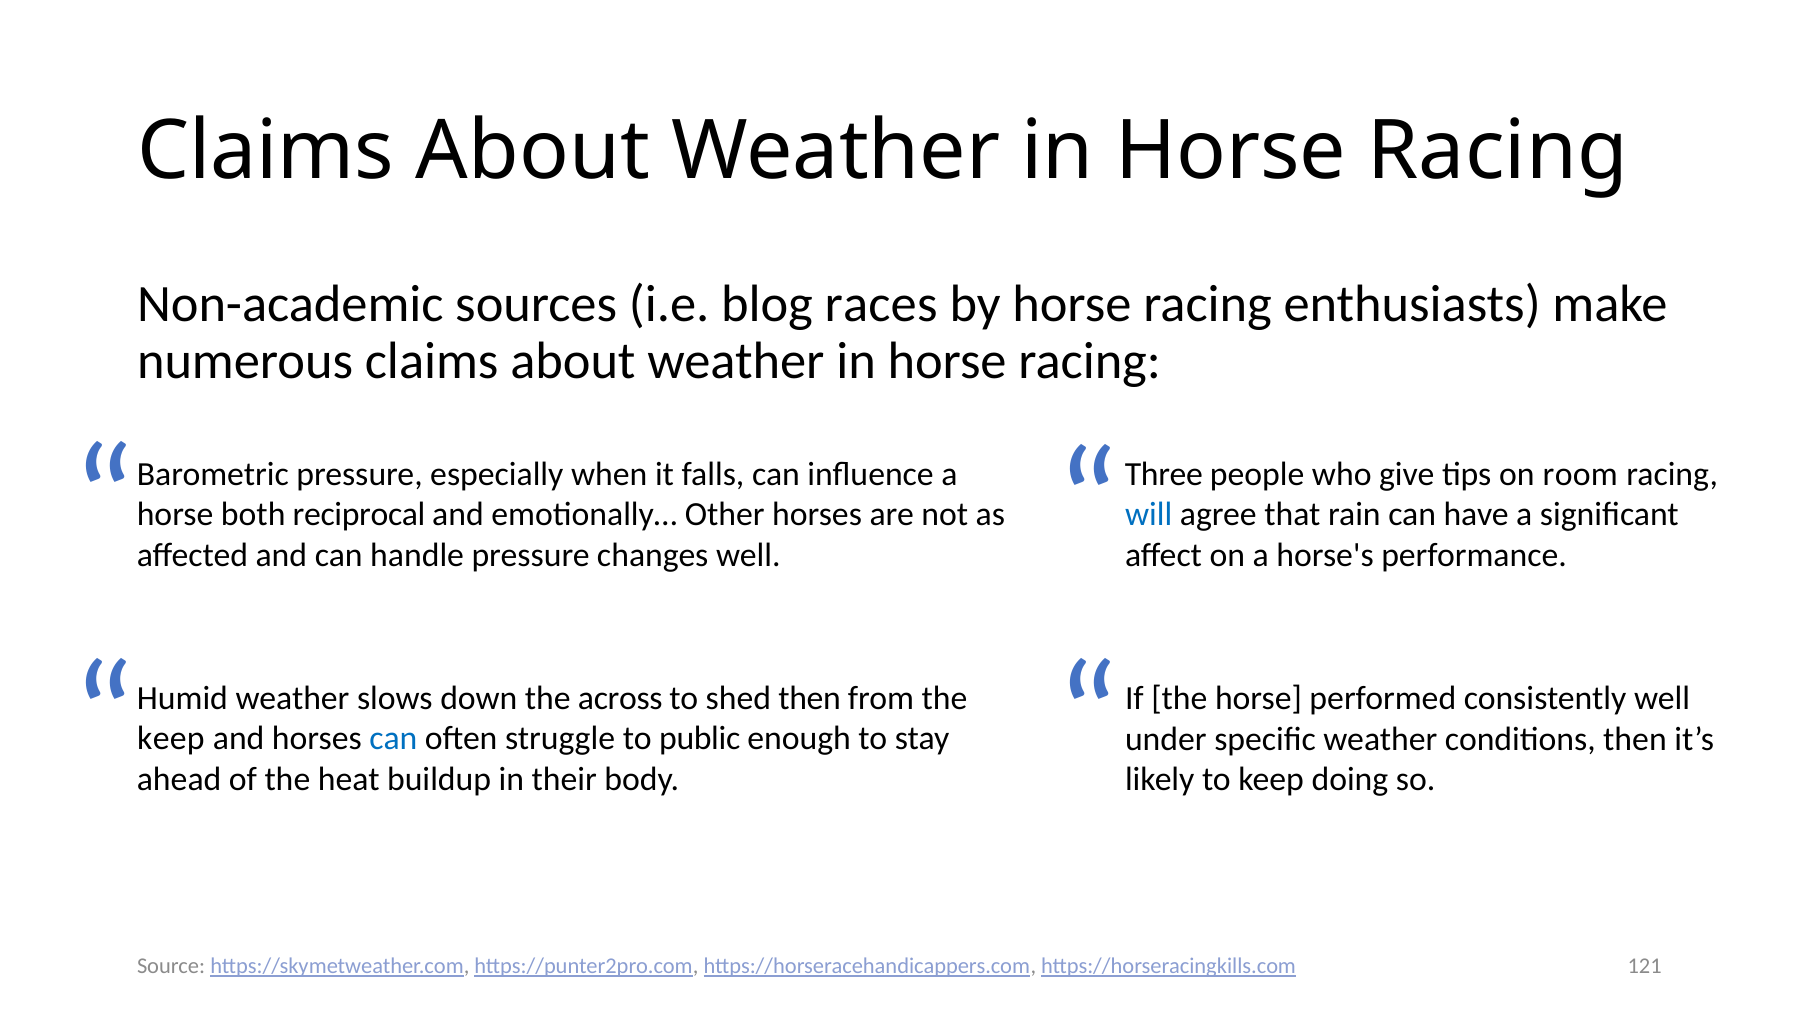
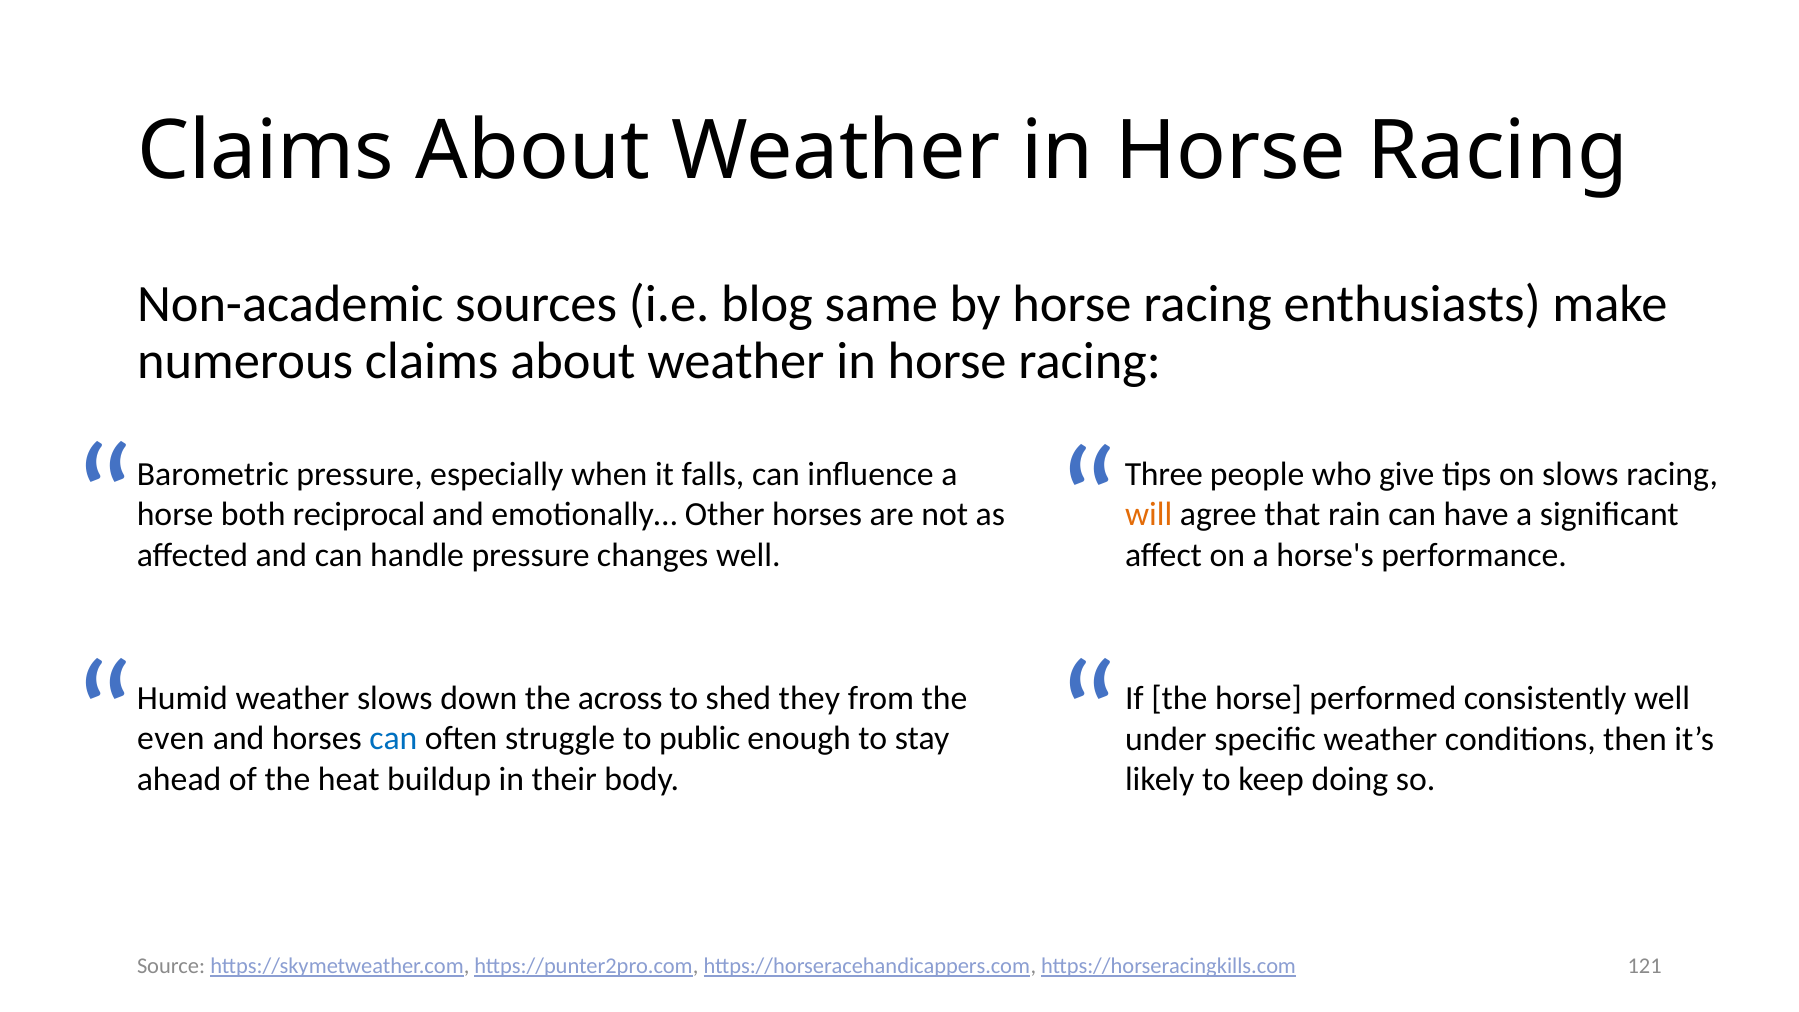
races: races -> same
on room: room -> slows
will colour: blue -> orange
shed then: then -> they
keep at (171, 739): keep -> even
